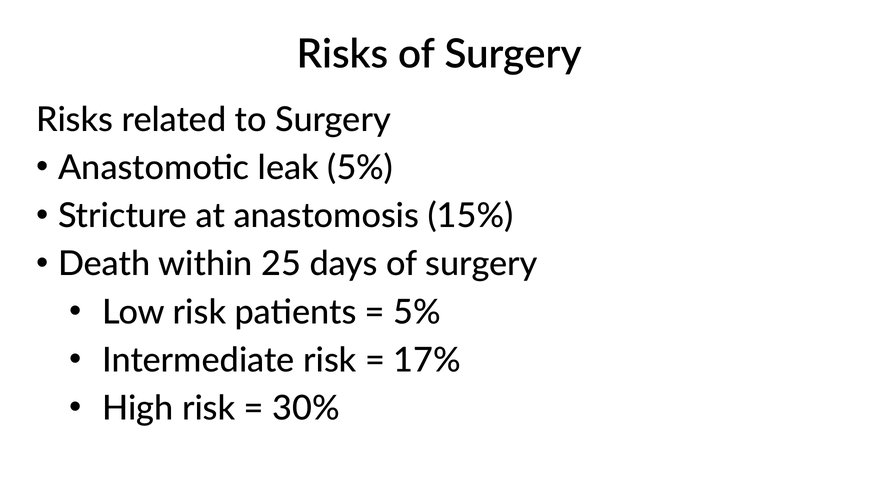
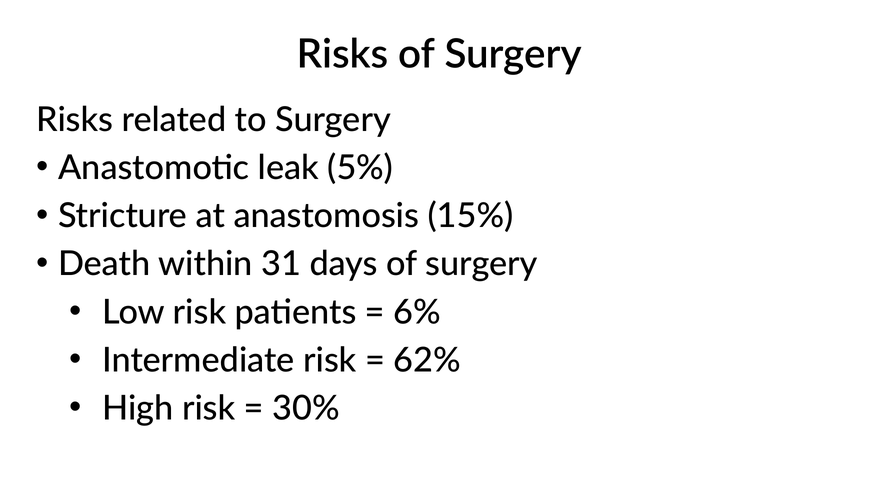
25: 25 -> 31
5% at (417, 312): 5% -> 6%
17%: 17% -> 62%
